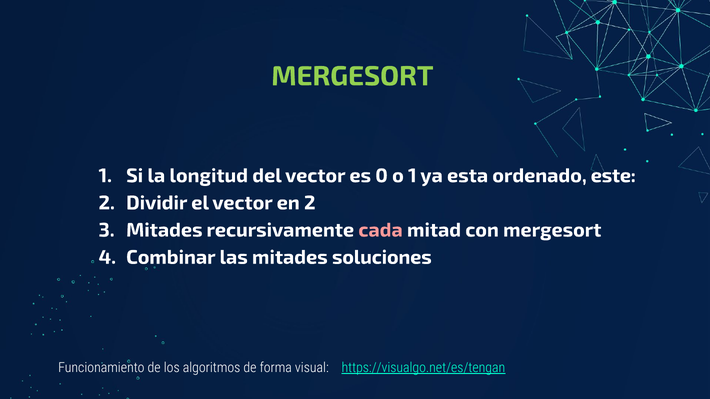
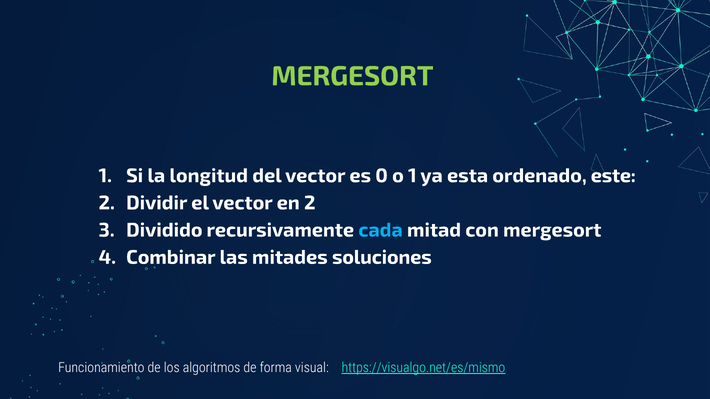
Mitades at (164, 230): Mitades -> Dividido
cada colour: pink -> light blue
https://visualgo.net/es/tengan: https://visualgo.net/es/tengan -> https://visualgo.net/es/mismo
